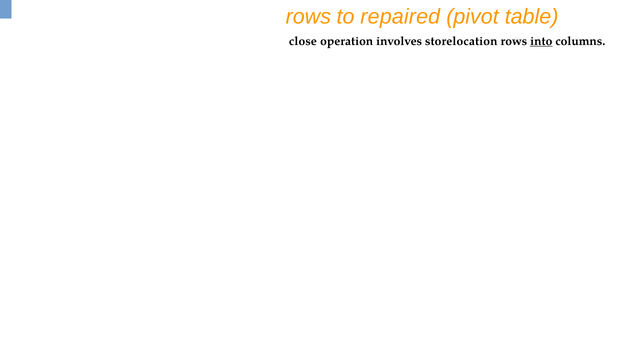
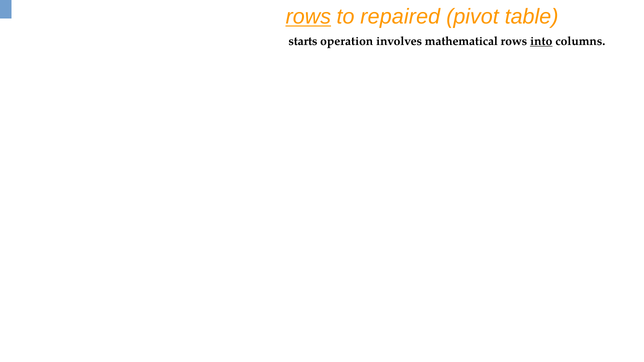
rows at (308, 17) underline: none -> present
close: close -> starts
storelocation: storelocation -> mathematical
